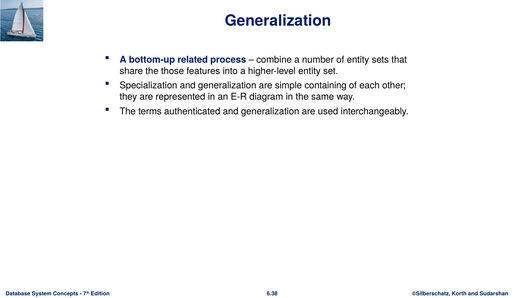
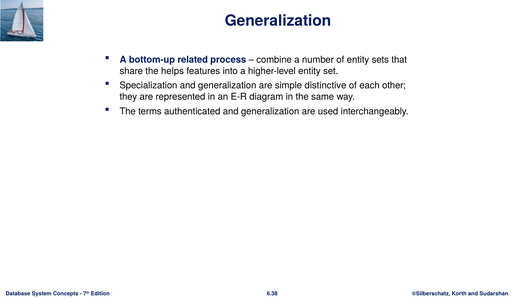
those: those -> helps
containing: containing -> distinctive
